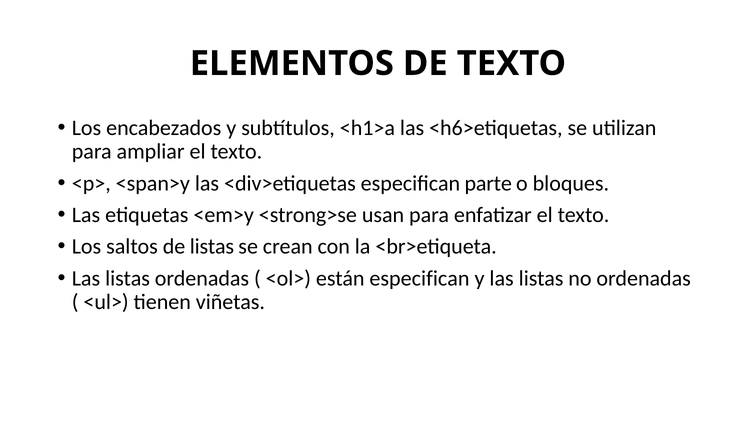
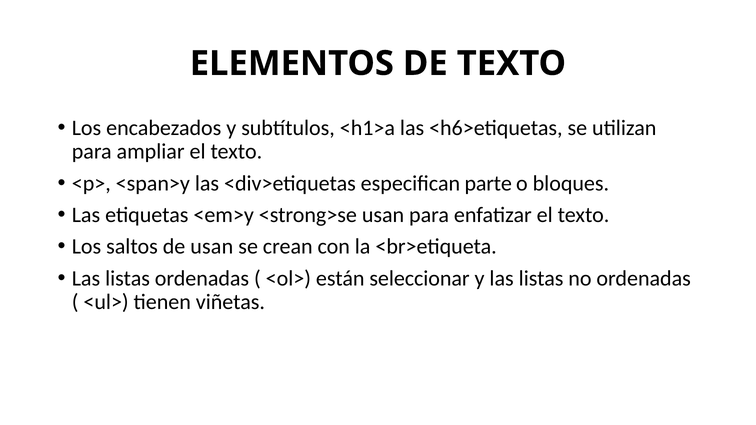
de listas: listas -> usan
están especifican: especifican -> seleccionar
